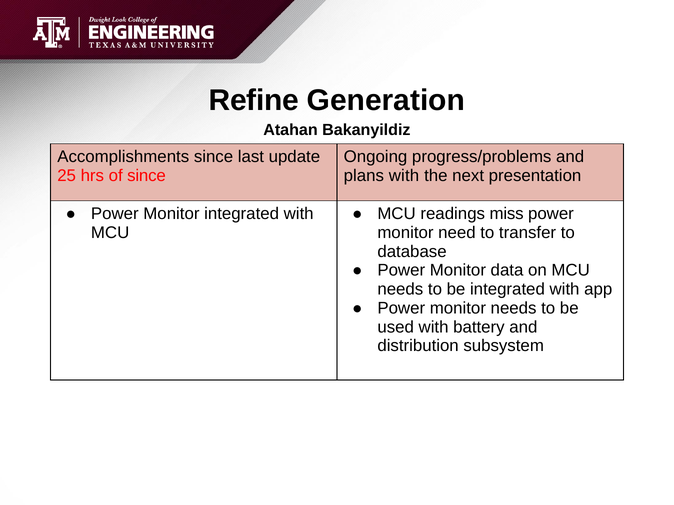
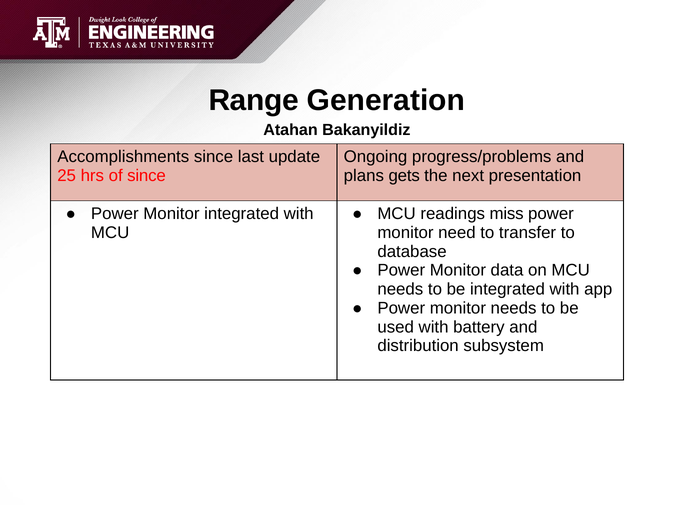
Refine: Refine -> Range
plans with: with -> gets
